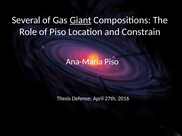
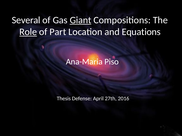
Role underline: none -> present
of Piso: Piso -> Part
Constrain: Constrain -> Equations
